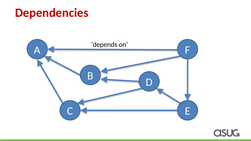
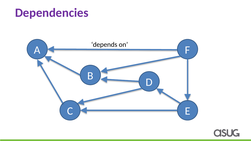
Dependencies colour: red -> purple
